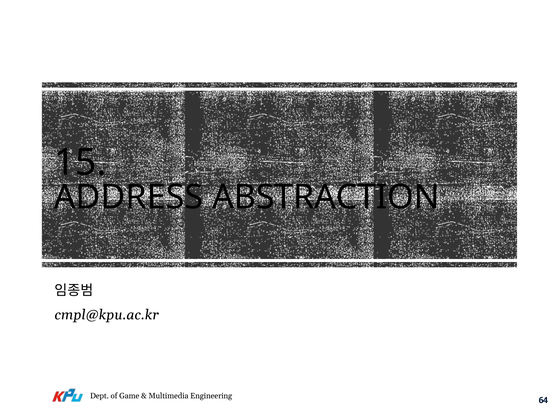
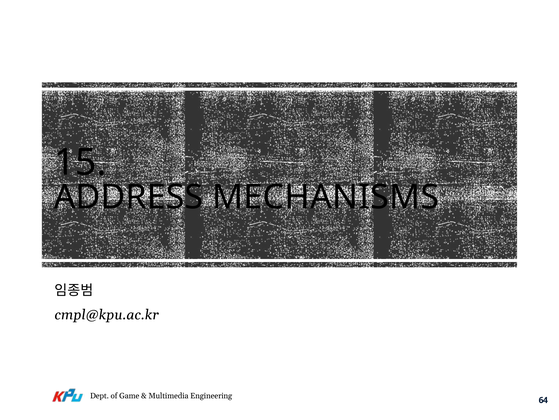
ABSTRACTION: ABSTRACTION -> MECHANISMS
